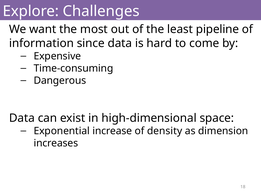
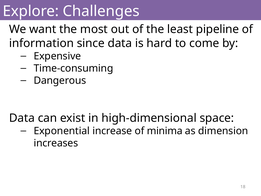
density: density -> minima
